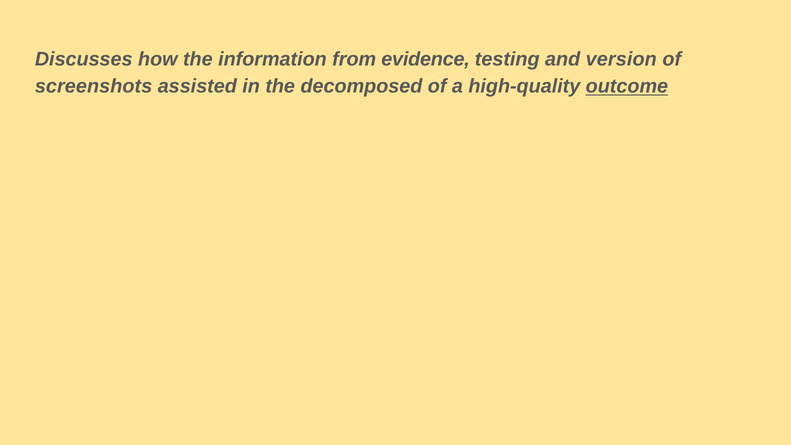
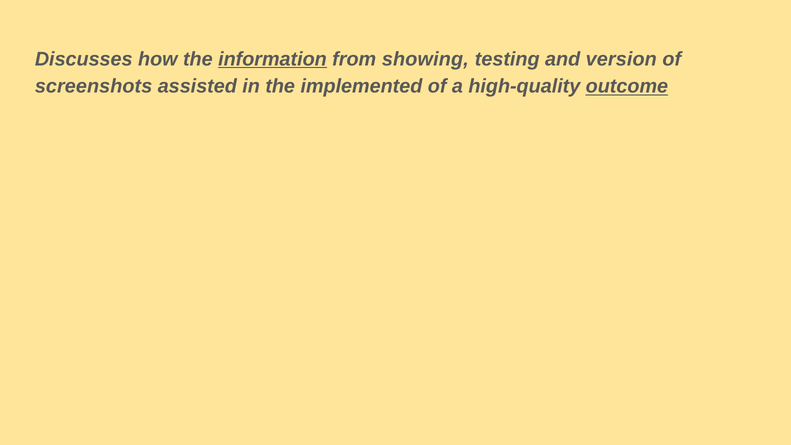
information underline: none -> present
evidence: evidence -> showing
decomposed: decomposed -> implemented
